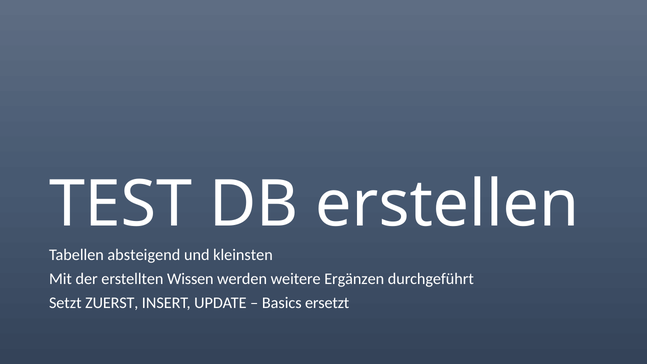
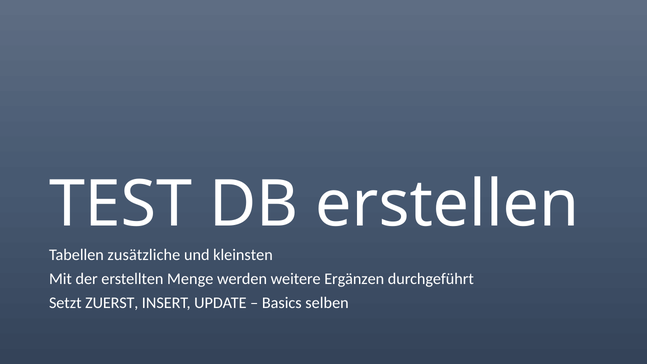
absteigend: absteigend -> zusätzliche
Wissen: Wissen -> Menge
ersetzt: ersetzt -> selben
